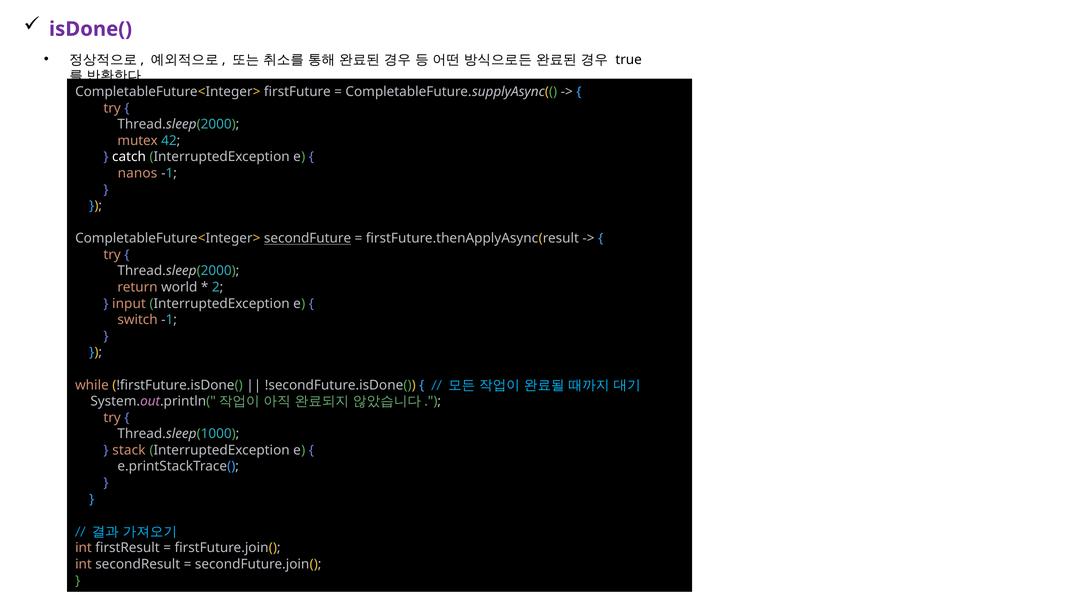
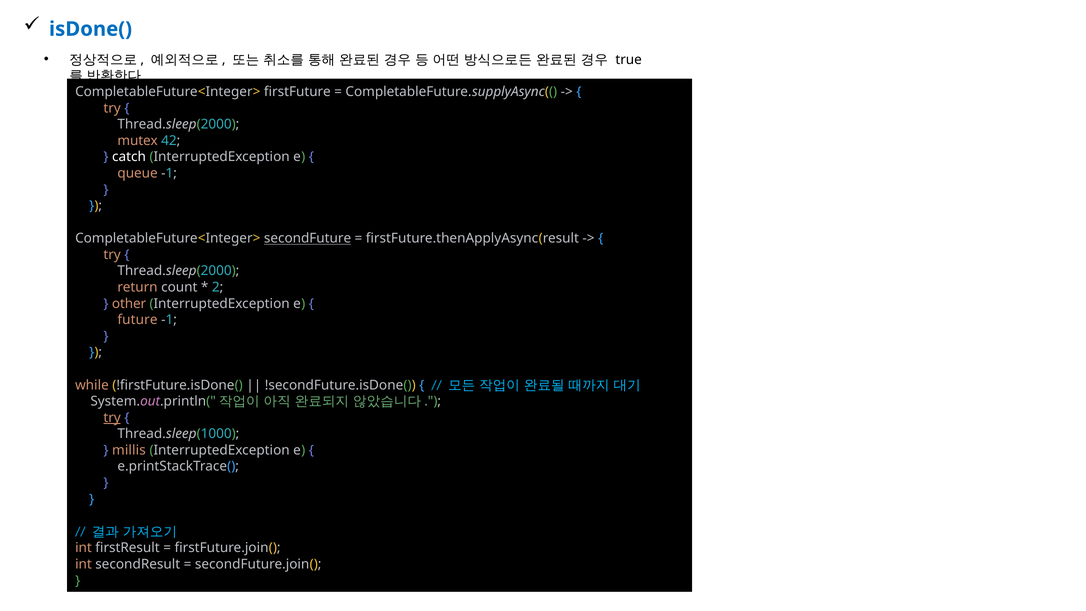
isDone( colour: purple -> blue
nanos: nanos -> queue
world: world -> count
input: input -> other
switch: switch -> future
try at (112, 418) underline: none -> present
stack: stack -> millis
